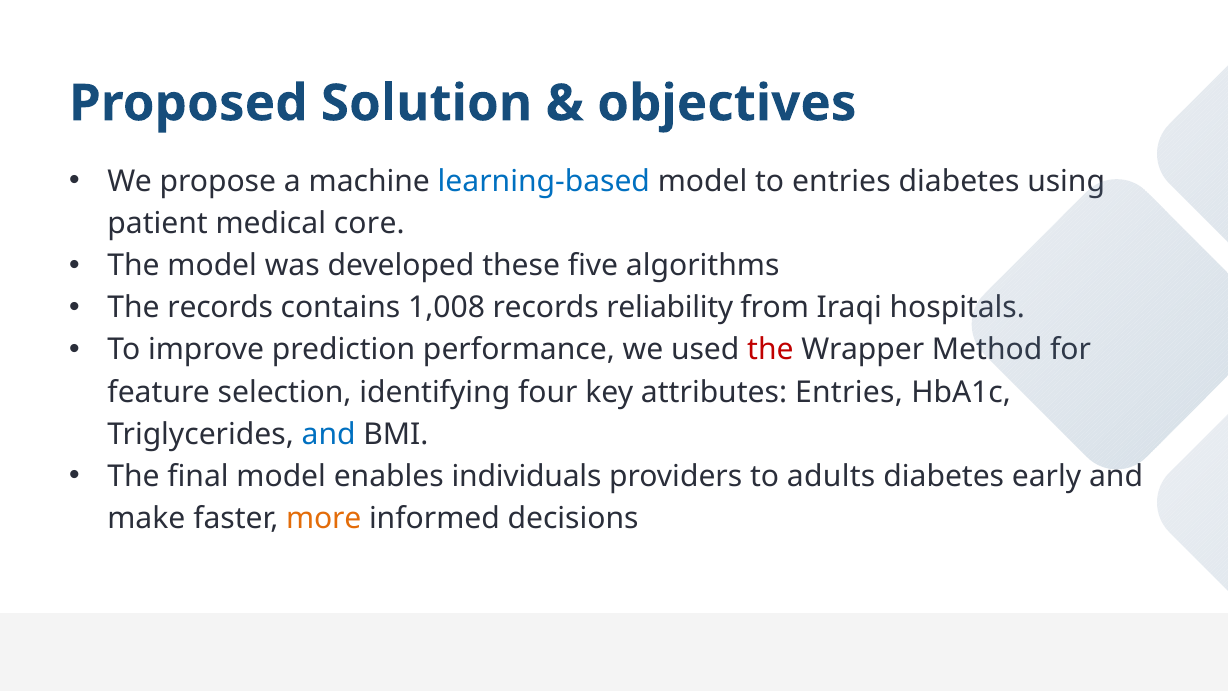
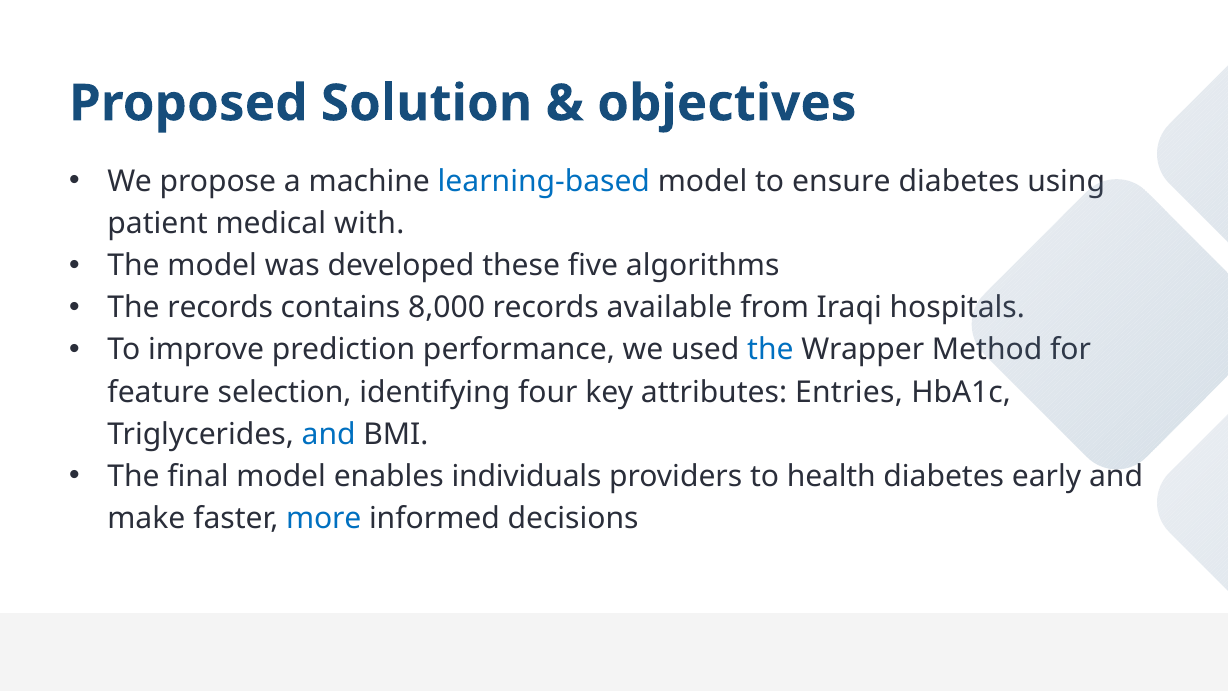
to entries: entries -> ensure
core: core -> with
1,008: 1,008 -> 8,000
reliability: reliability -> available
the at (770, 350) colour: red -> blue
adults: adults -> health
more colour: orange -> blue
